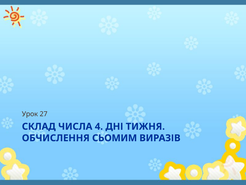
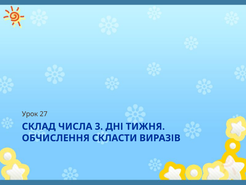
4: 4 -> 3
СЬОМИМ: СЬОМИМ -> СКЛАСТИ
